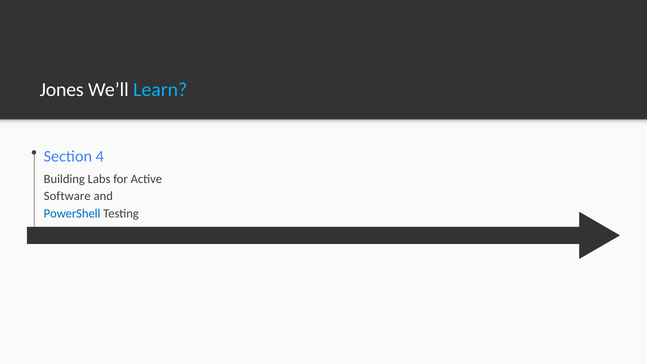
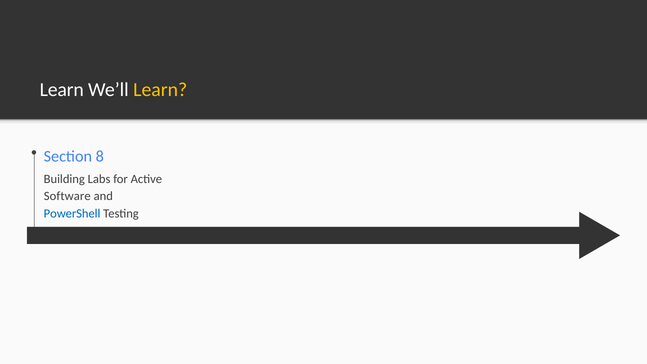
Jones at (62, 90): Jones -> Learn
Learn at (160, 90) colour: light blue -> yellow
4: 4 -> 8
